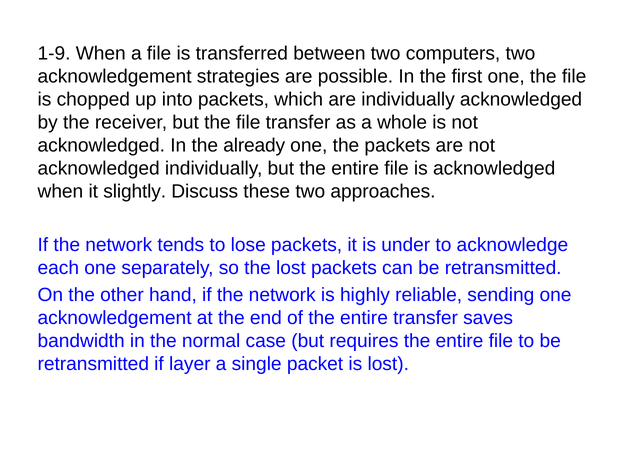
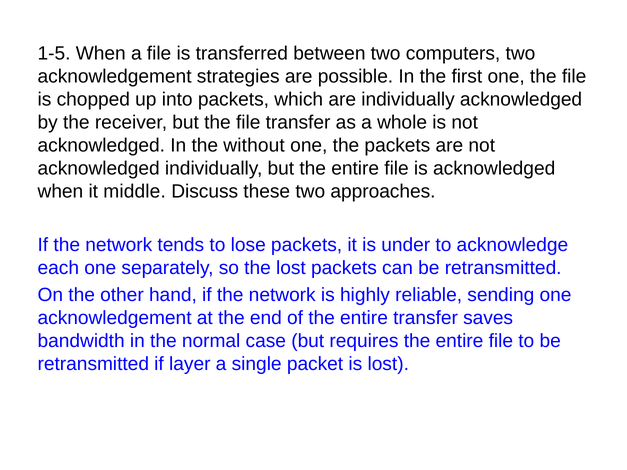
1-9: 1-9 -> 1-5
already: already -> without
slightly: slightly -> middle
